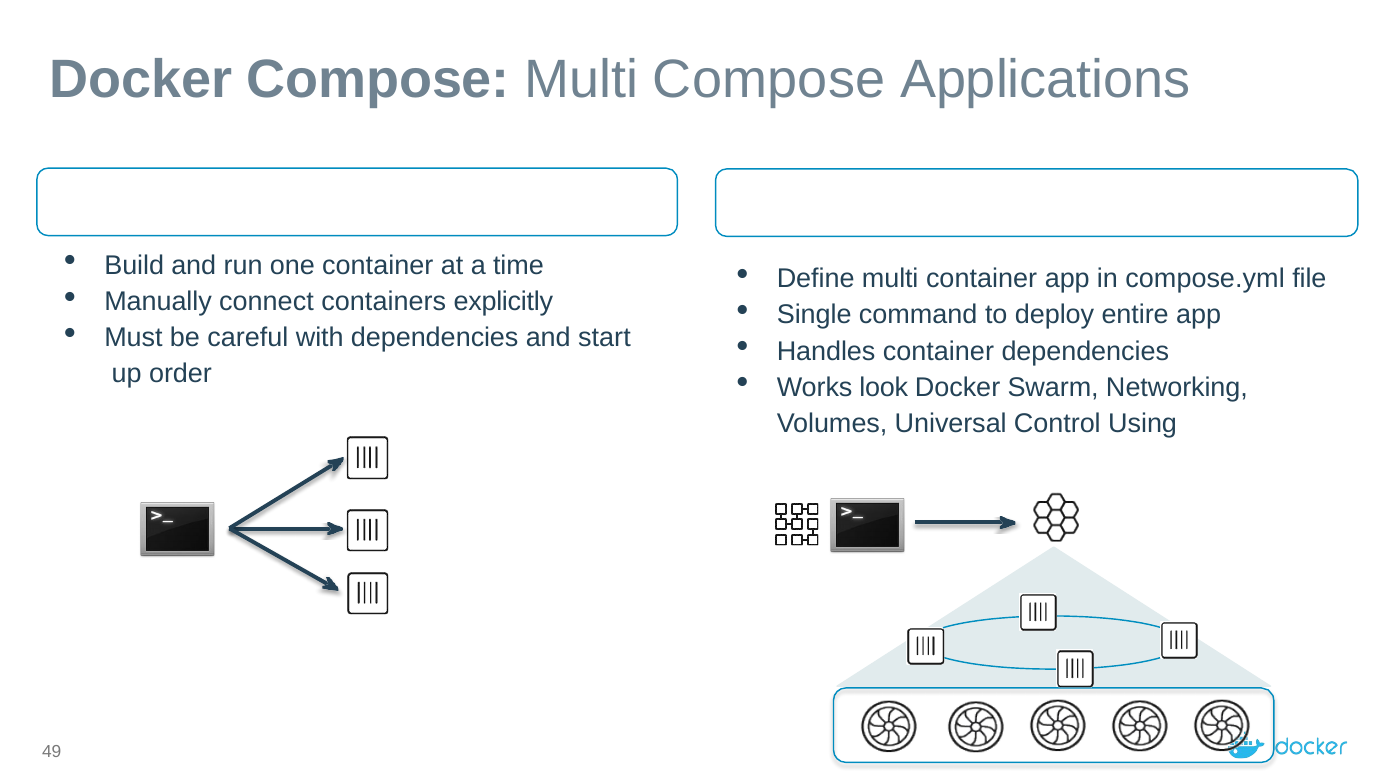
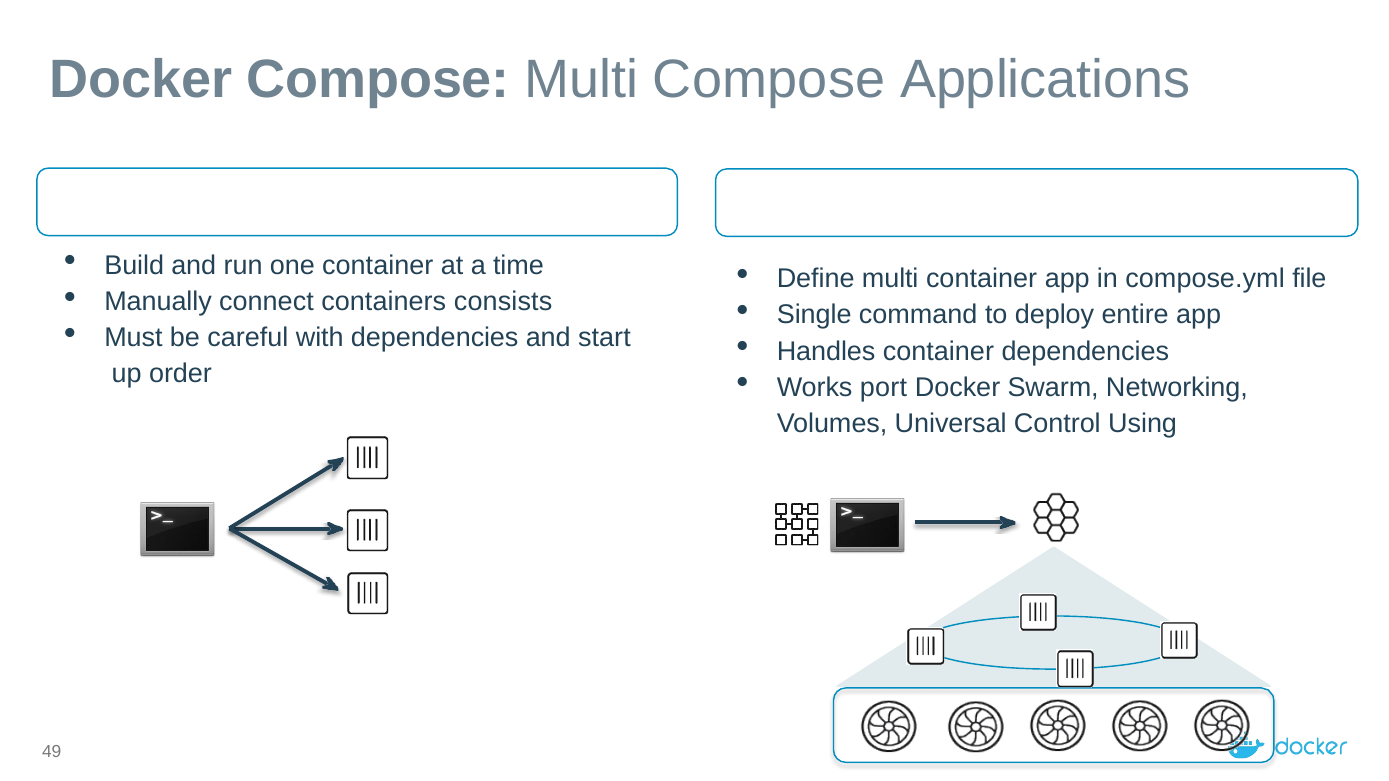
explicitly: explicitly -> consists
look: look -> port
